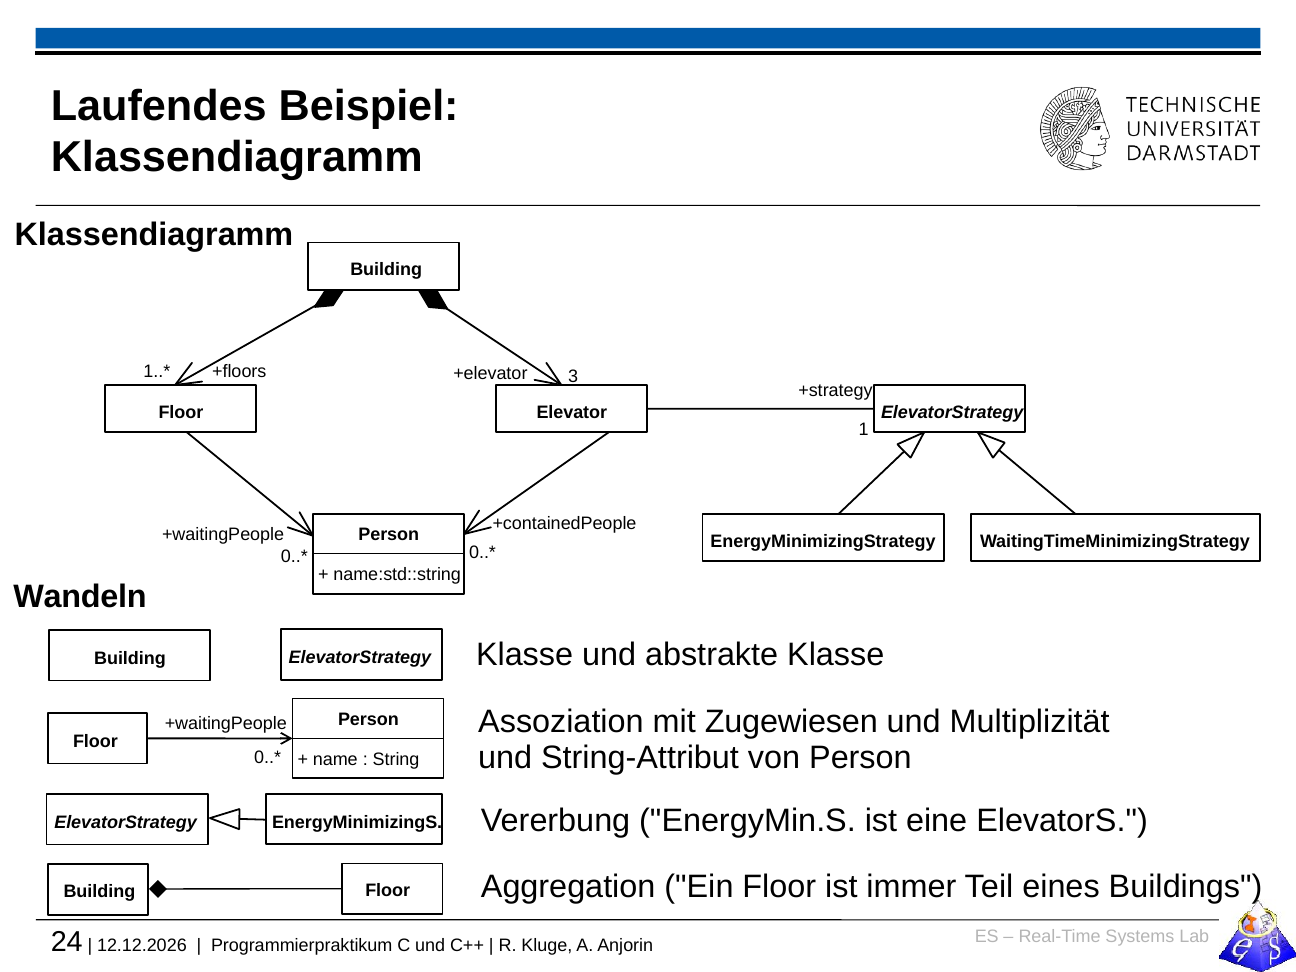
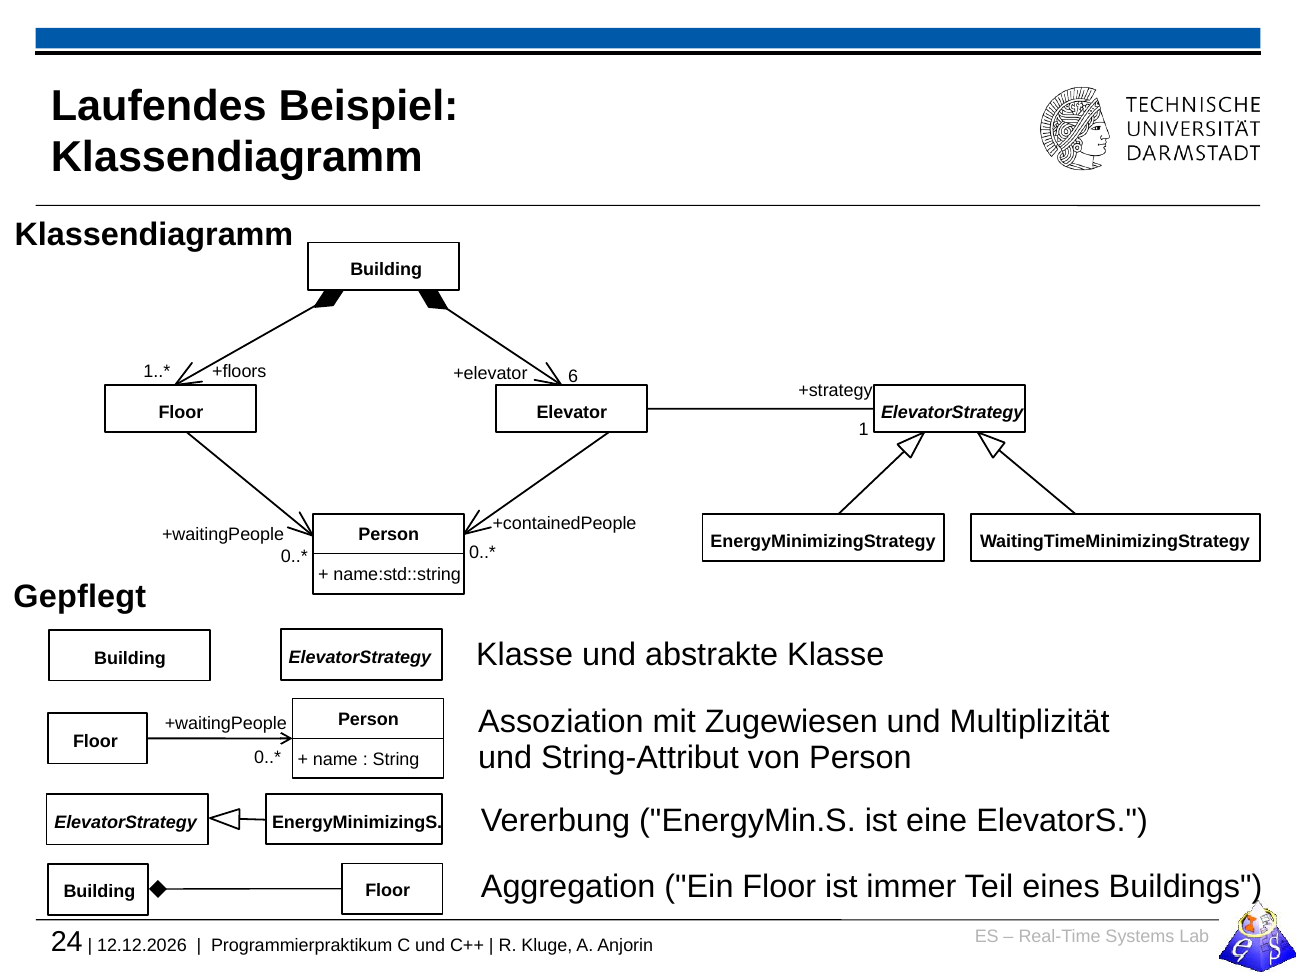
3: 3 -> 6
Wandeln: Wandeln -> Gepflegt
